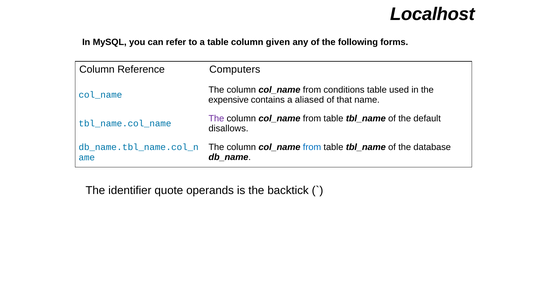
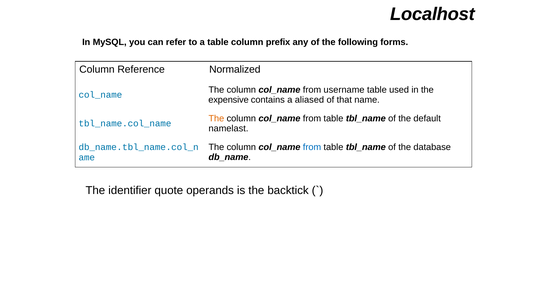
given: given -> prefix
Computers: Computers -> Normalized
conditions: conditions -> username
The at (216, 119) colour: purple -> orange
disallows: disallows -> namelast
